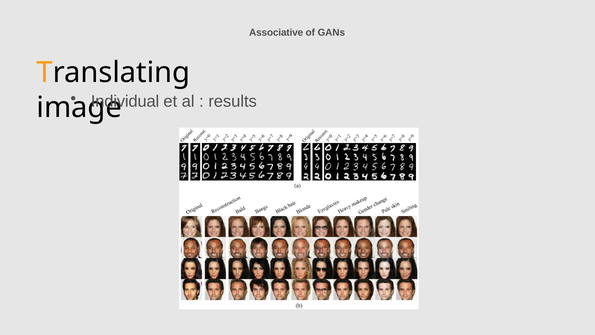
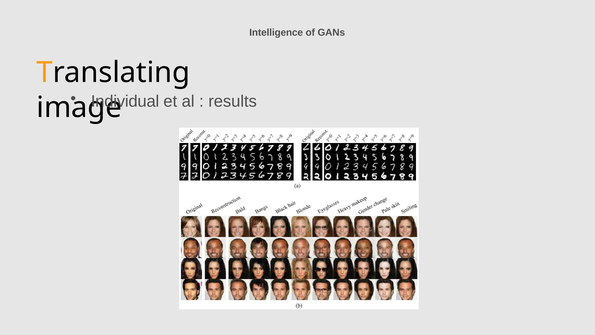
Associative: Associative -> Intelligence
